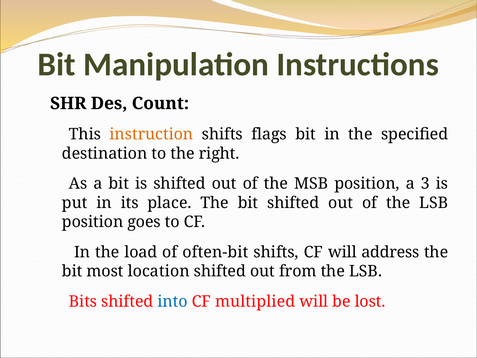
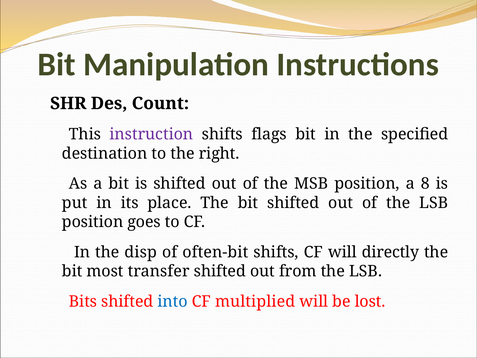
instruction colour: orange -> purple
3: 3 -> 8
load: load -> disp
address: address -> directly
location: location -> transfer
